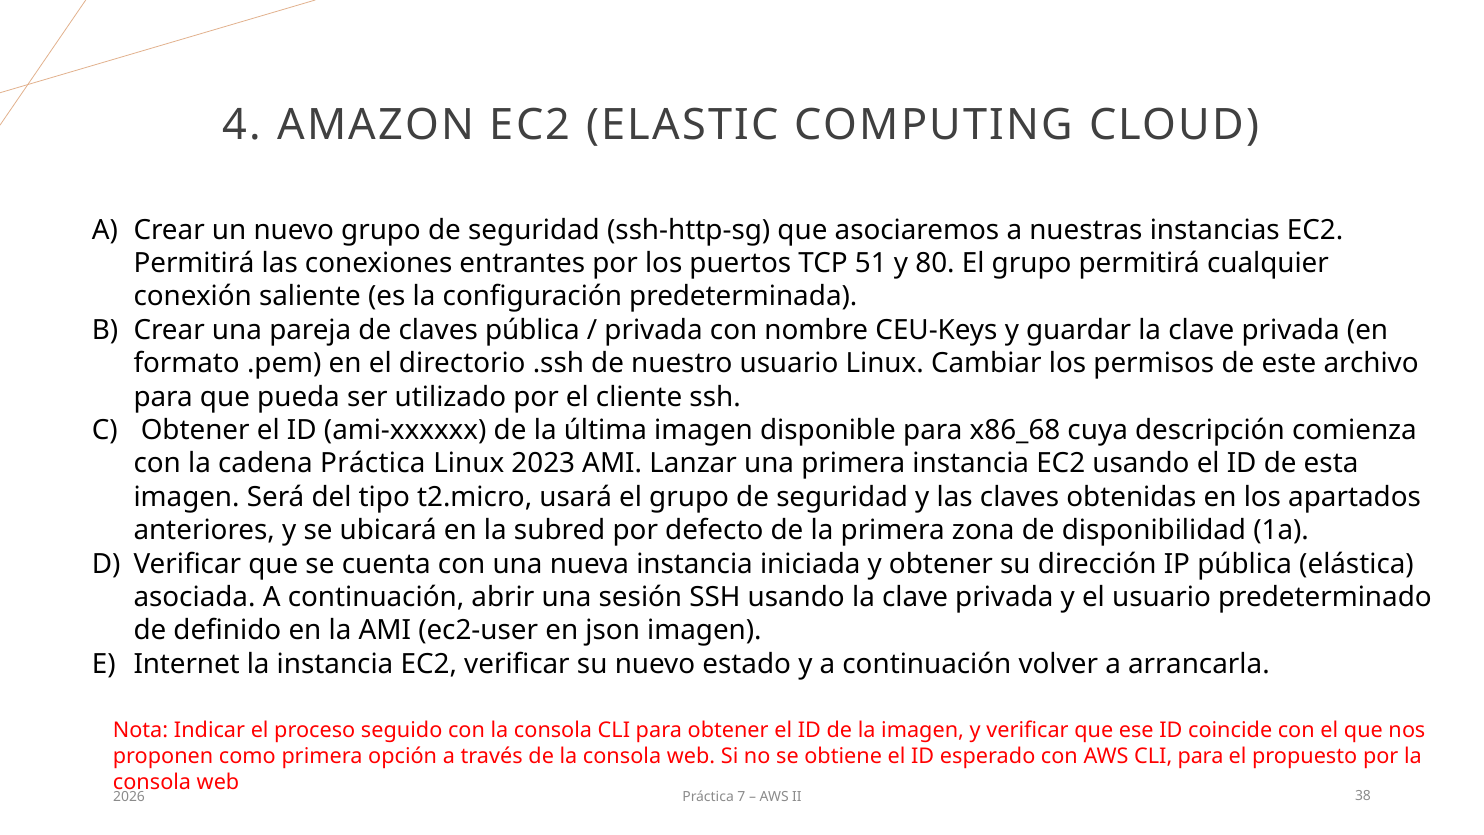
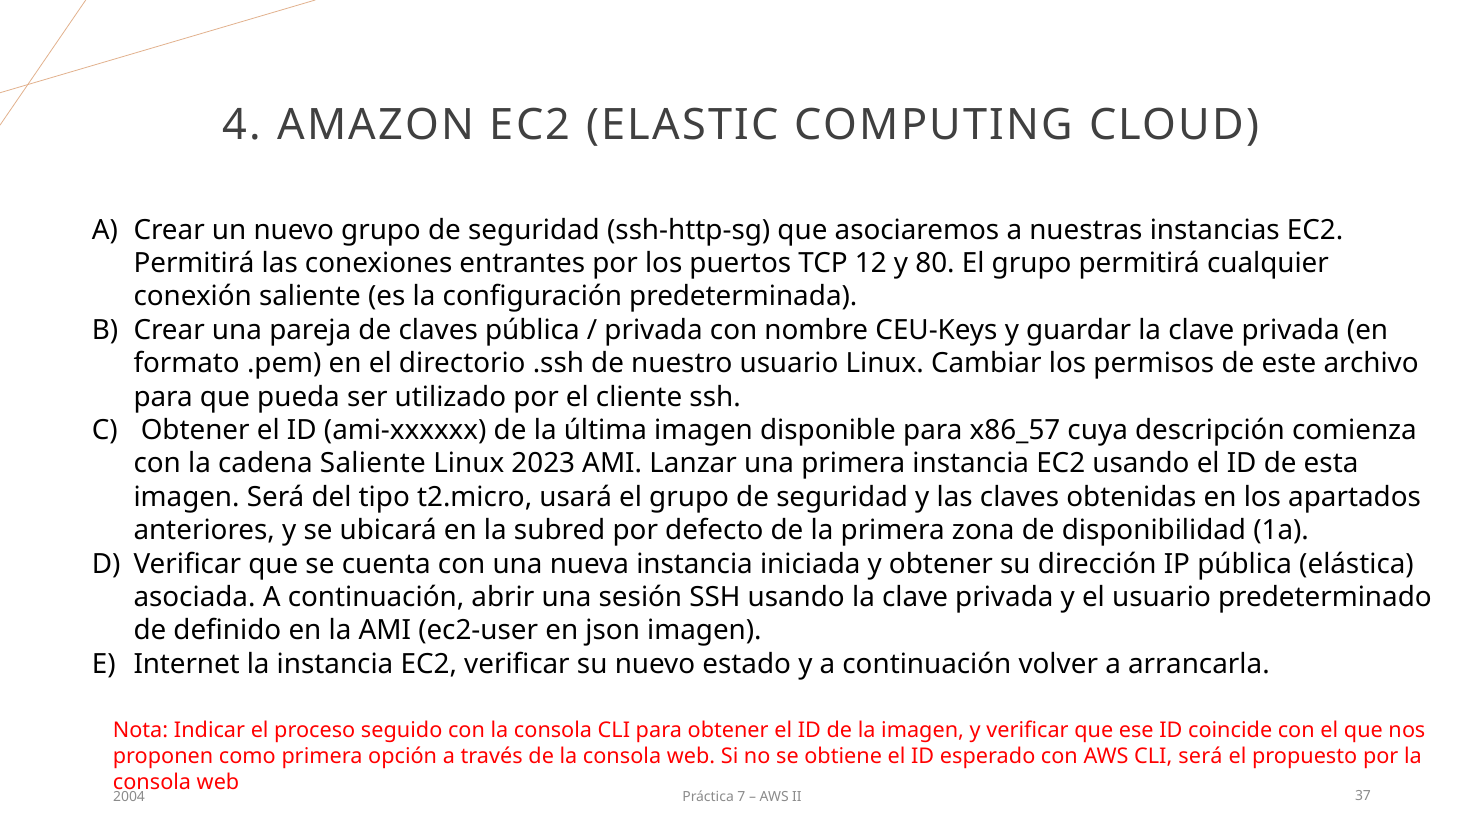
51: 51 -> 12
x86_68: x86_68 -> x86_57
cadena Práctica: Práctica -> Saliente
AWS CLI para: para -> será
2026: 2026 -> 2004
38: 38 -> 37
